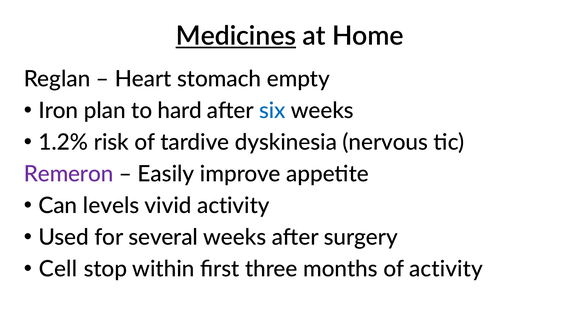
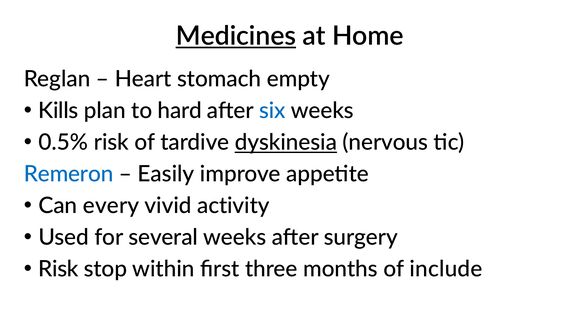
Iron: Iron -> Kills
1.2%: 1.2% -> 0.5%
dyskinesia underline: none -> present
Remeron colour: purple -> blue
levels: levels -> every
Cell at (58, 269): Cell -> Risk
of activity: activity -> include
